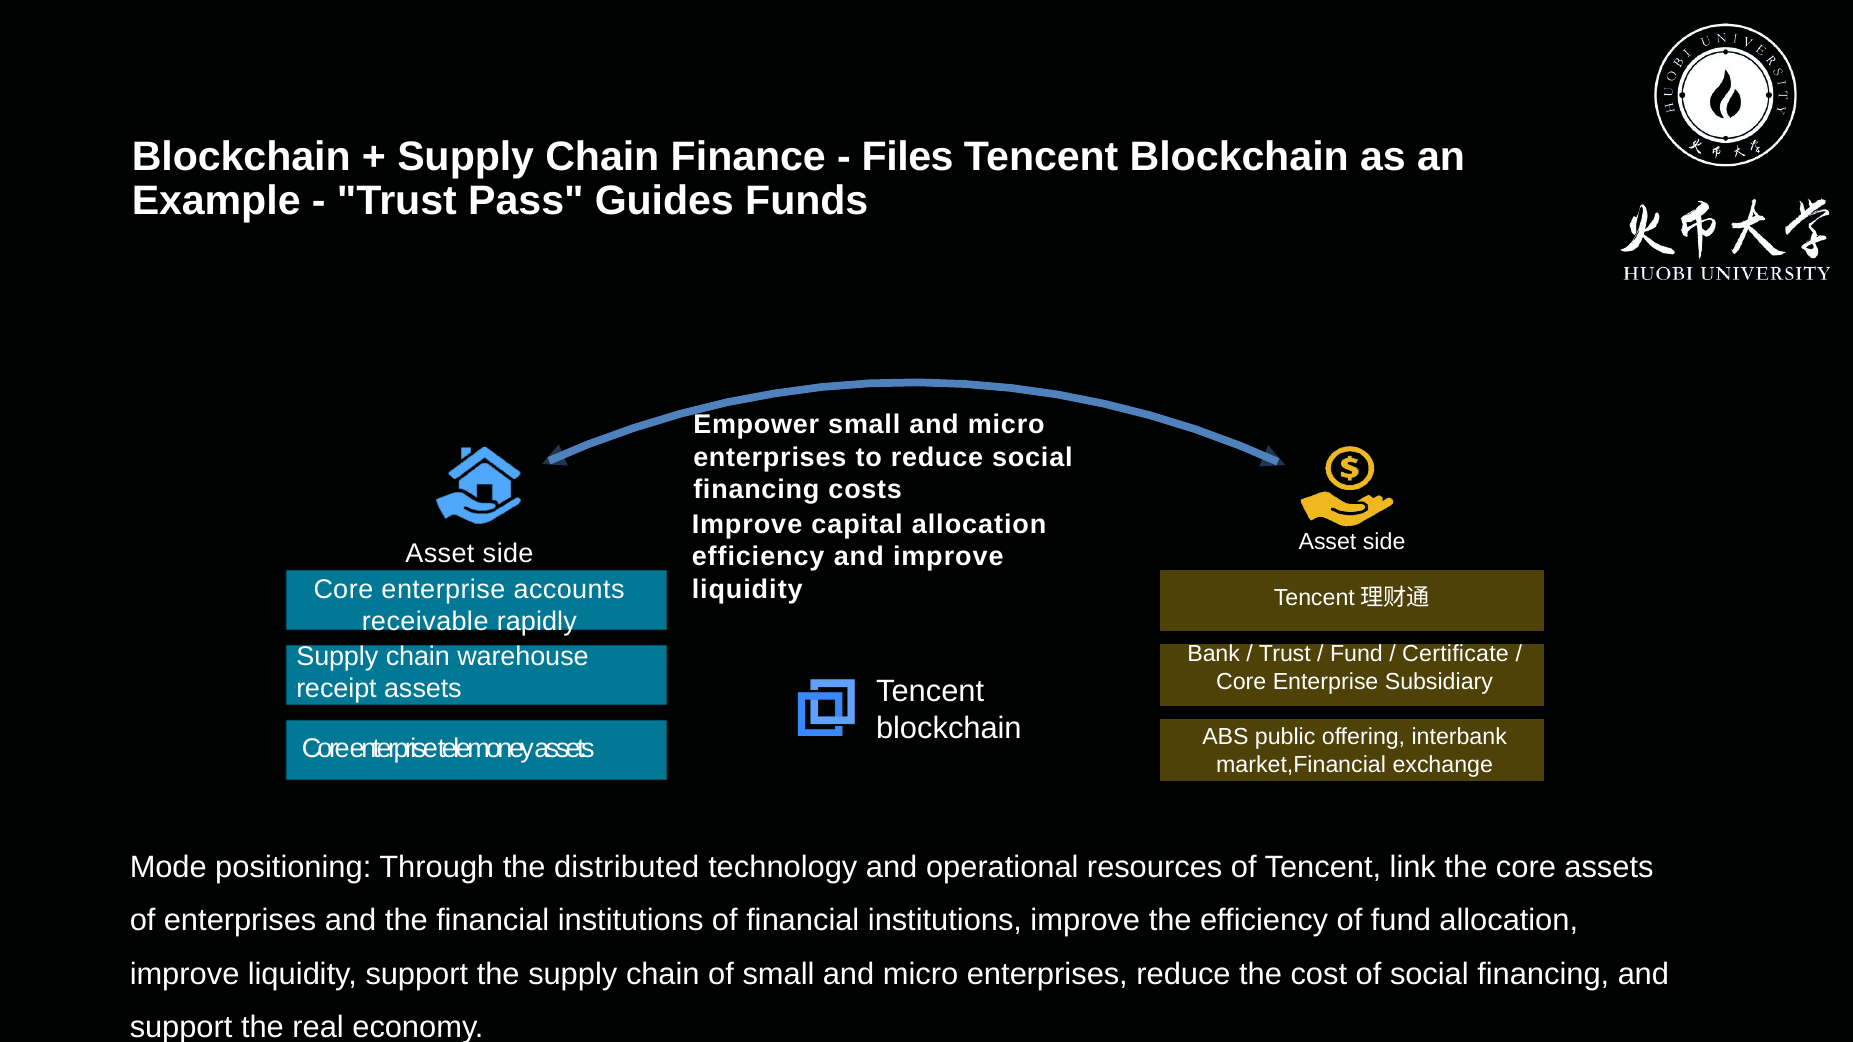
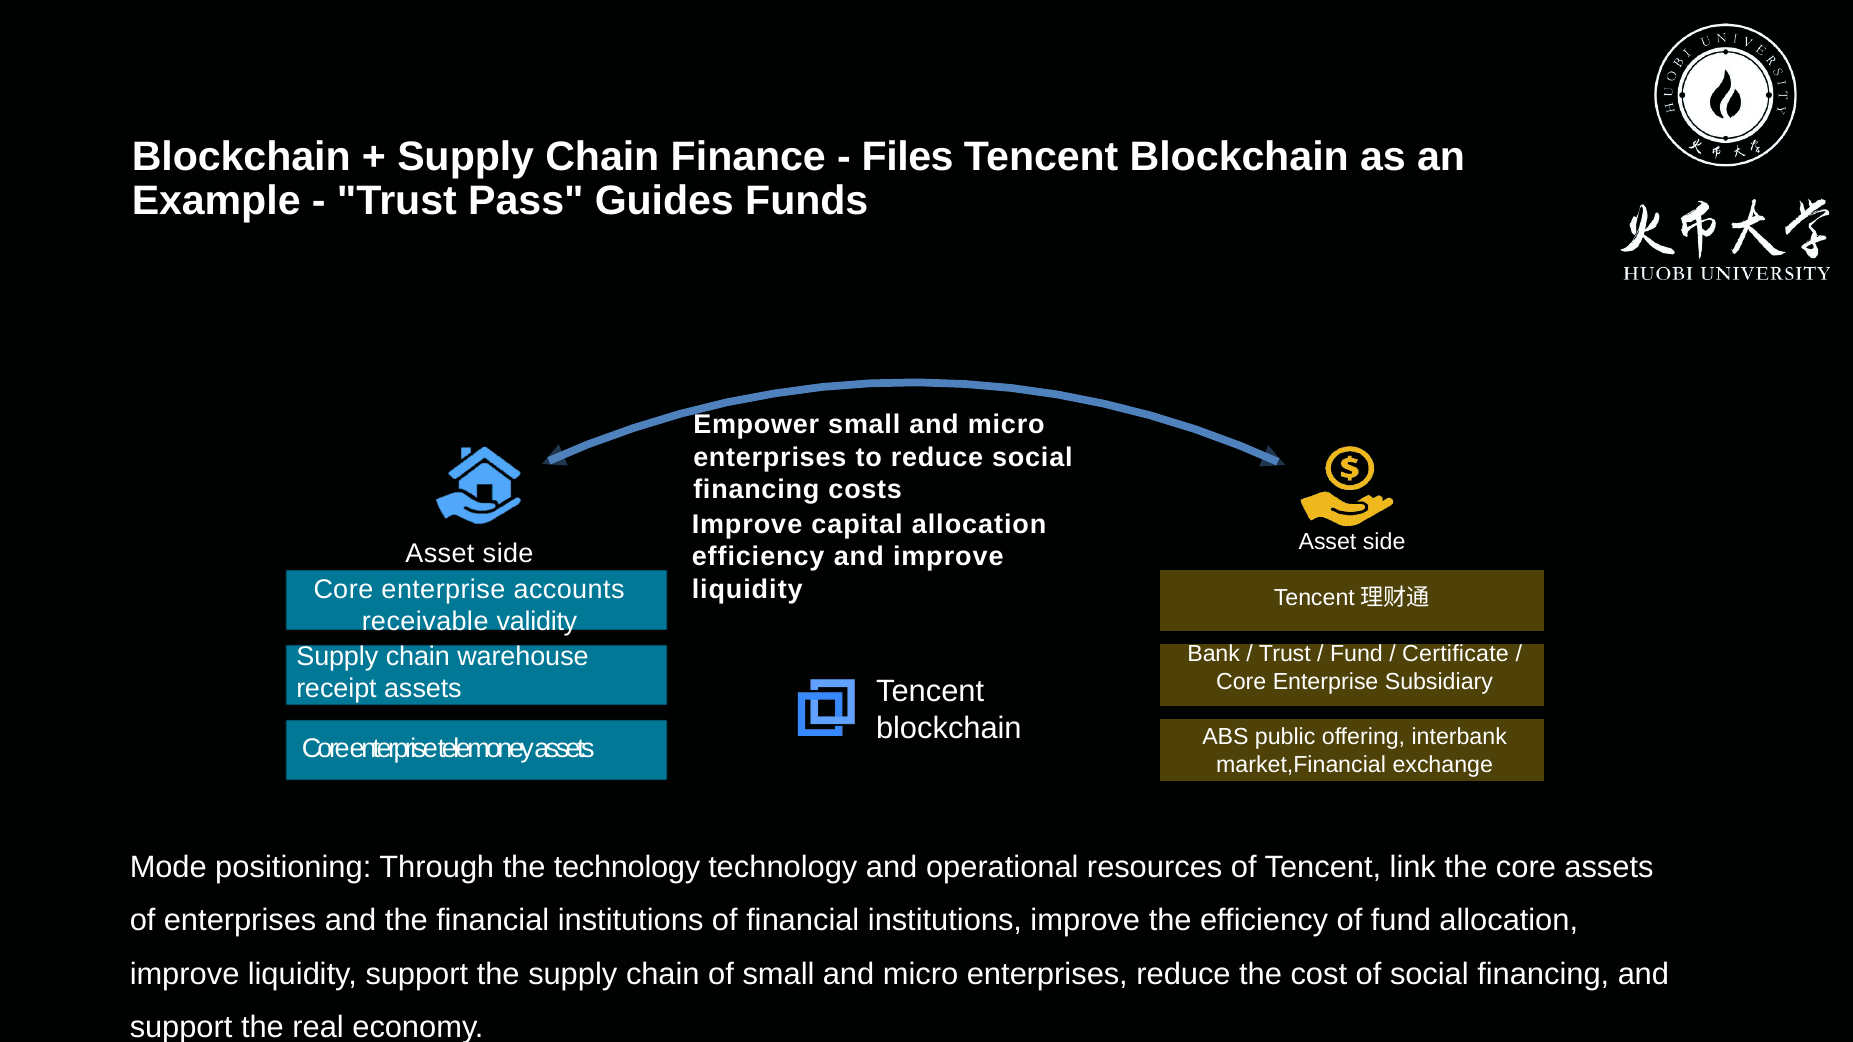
rapidly: rapidly -> validity
the distributed: distributed -> technology
